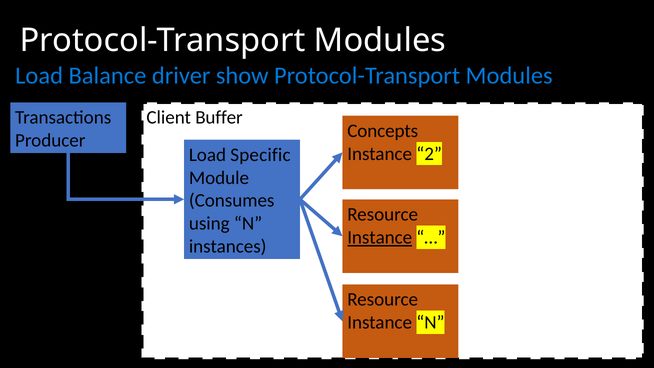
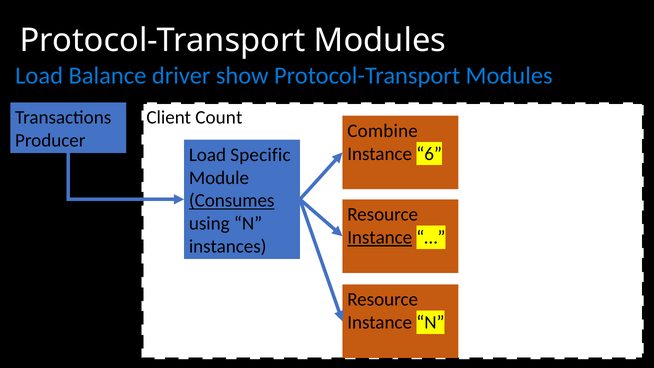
Buffer: Buffer -> Count
Concepts: Concepts -> Combine
2: 2 -> 6
Consumes underline: none -> present
